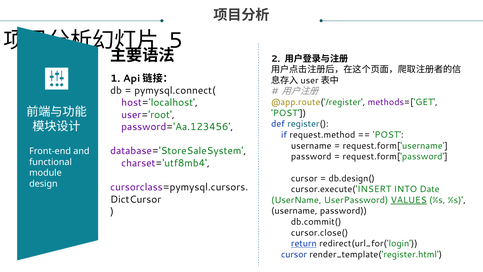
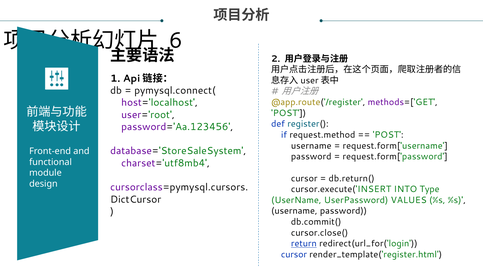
5: 5 -> 6
db.design(: db.design( -> db.return(
Date: Date -> Type
VALUES underline: present -> none
